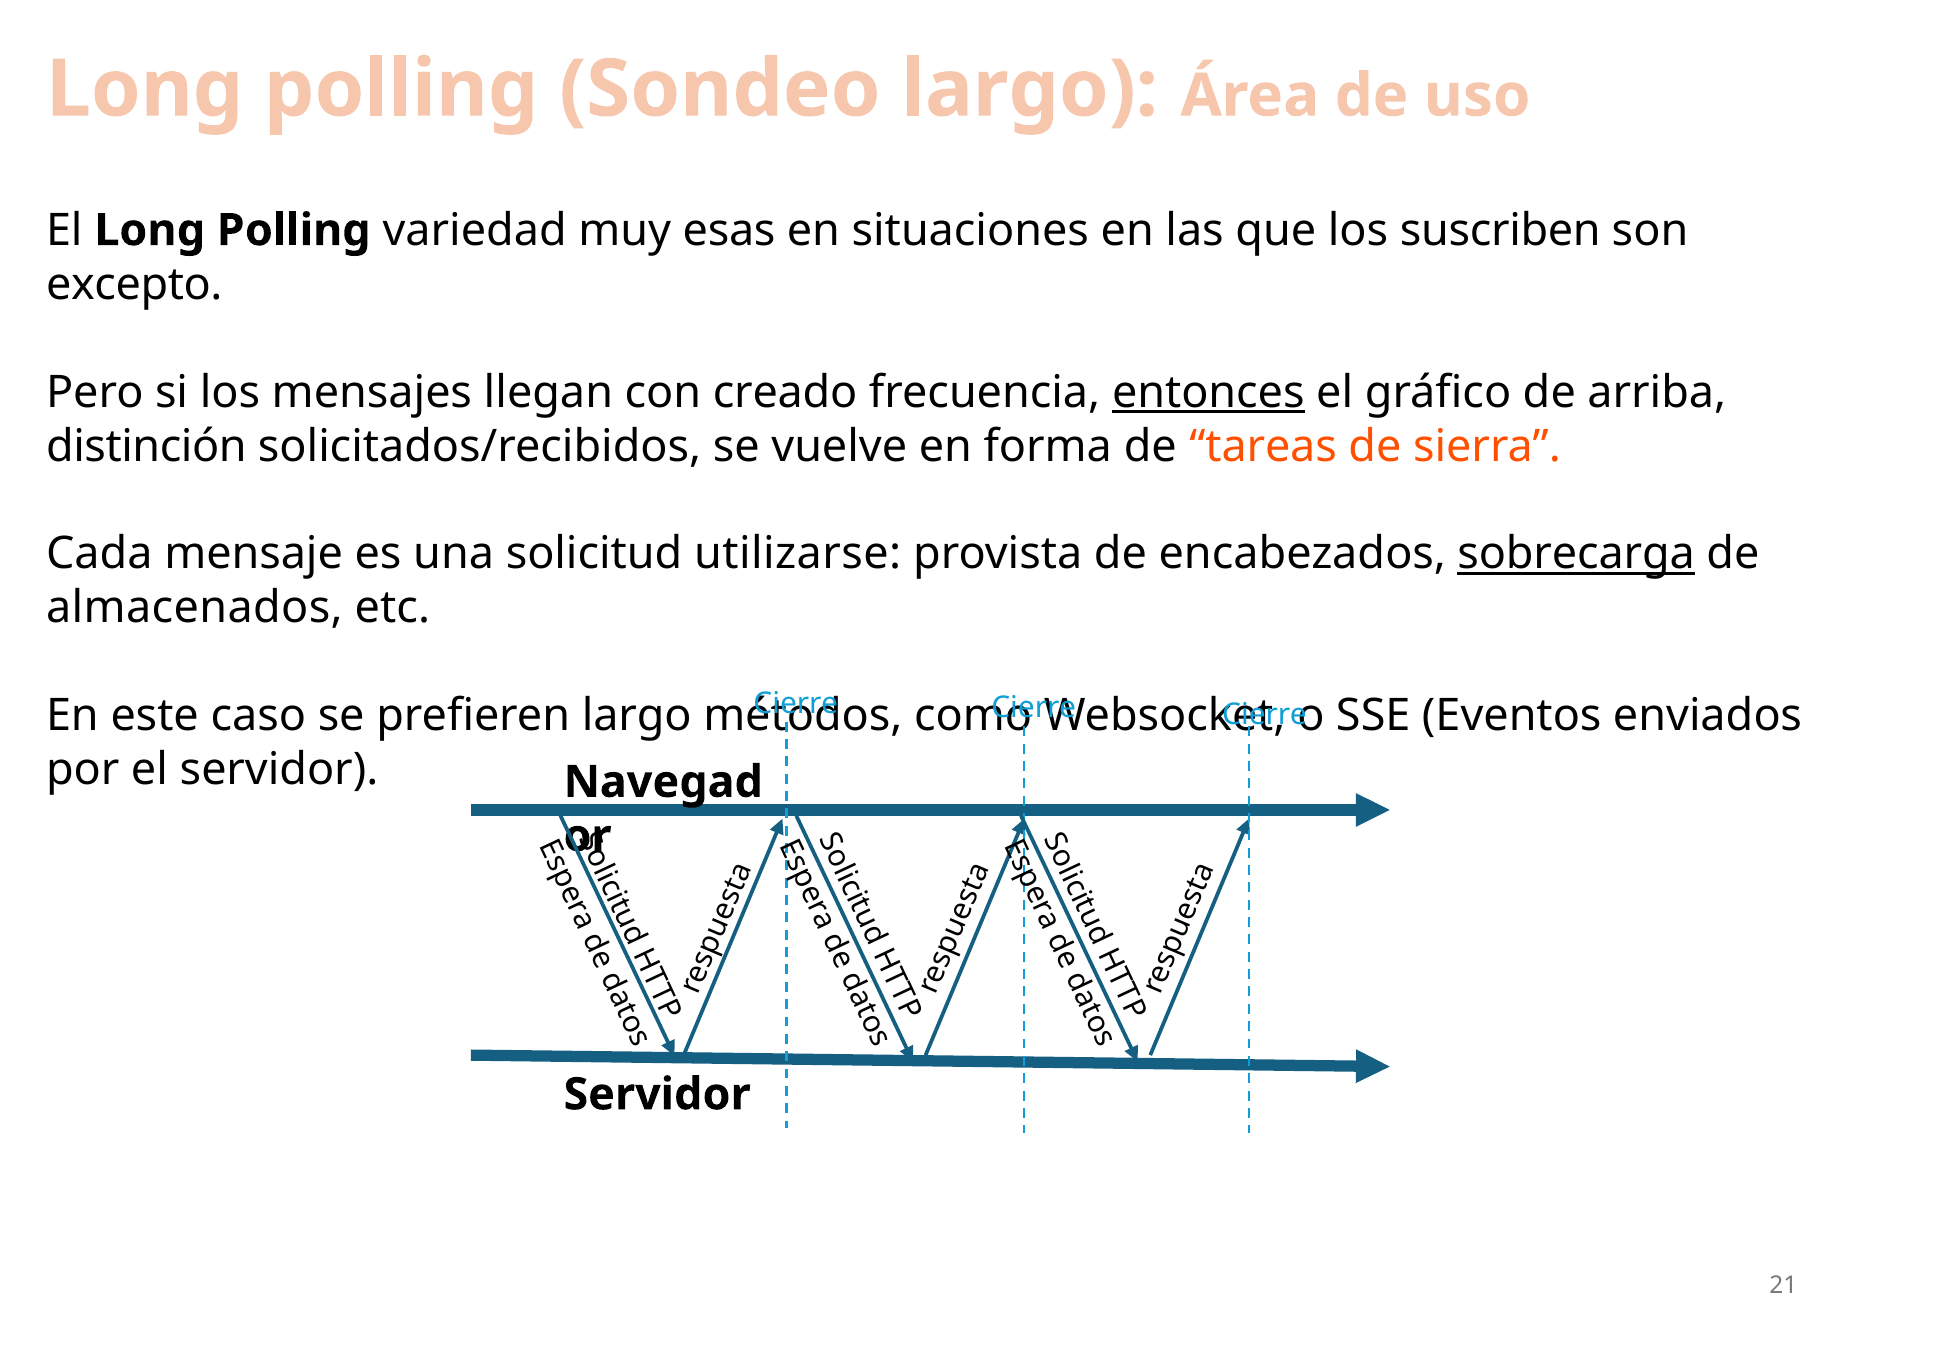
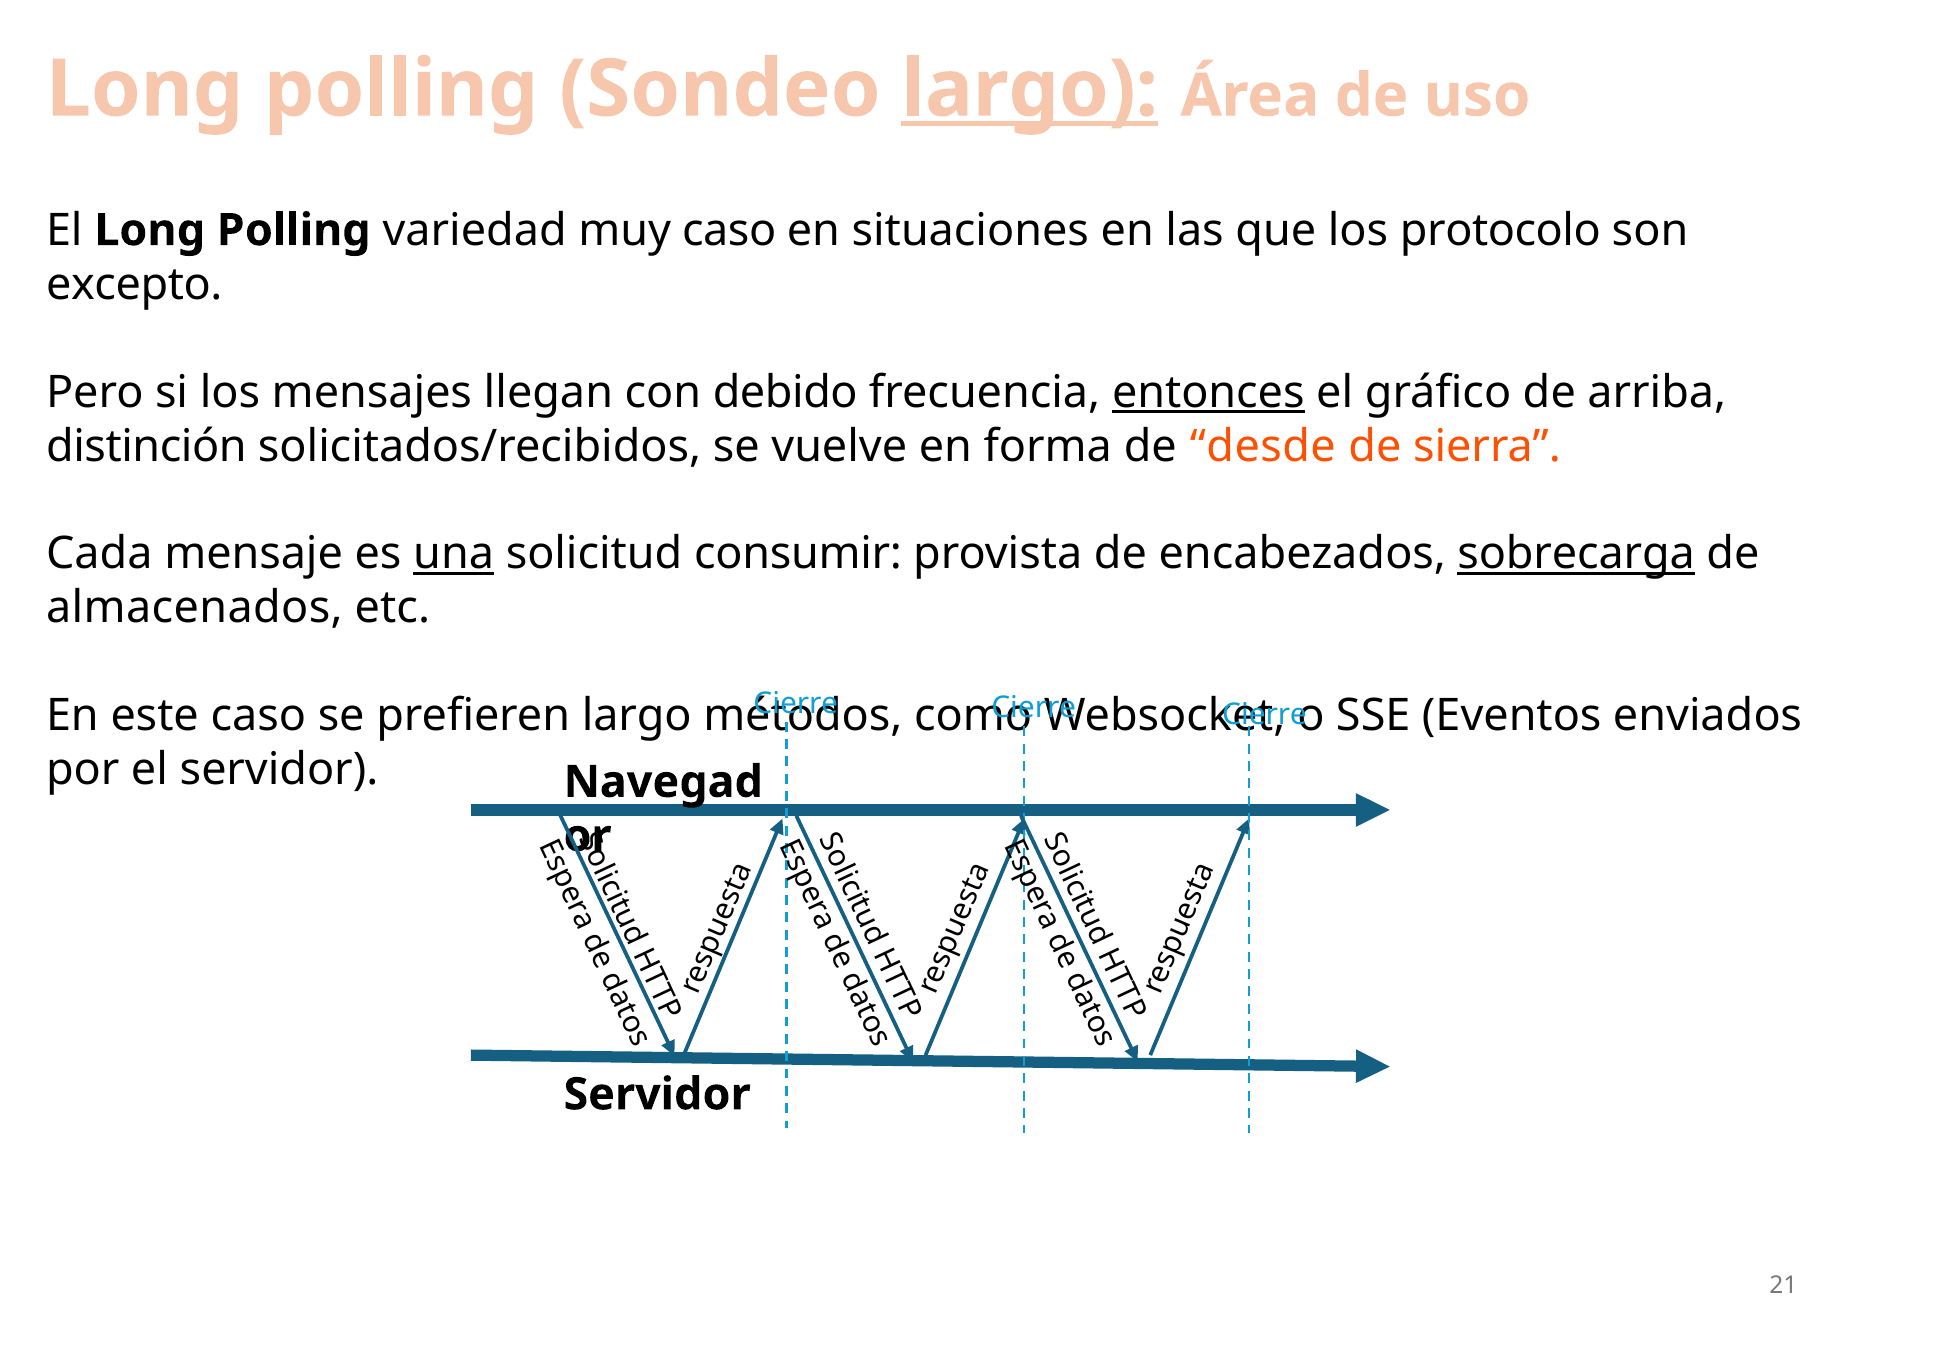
largo at (1030, 89) underline: none -> present
muy esas: esas -> caso
suscriben: suscriben -> protocolo
creado: creado -> debido
tareas: tareas -> desde
una underline: none -> present
utilizarse: utilizarse -> consumir
